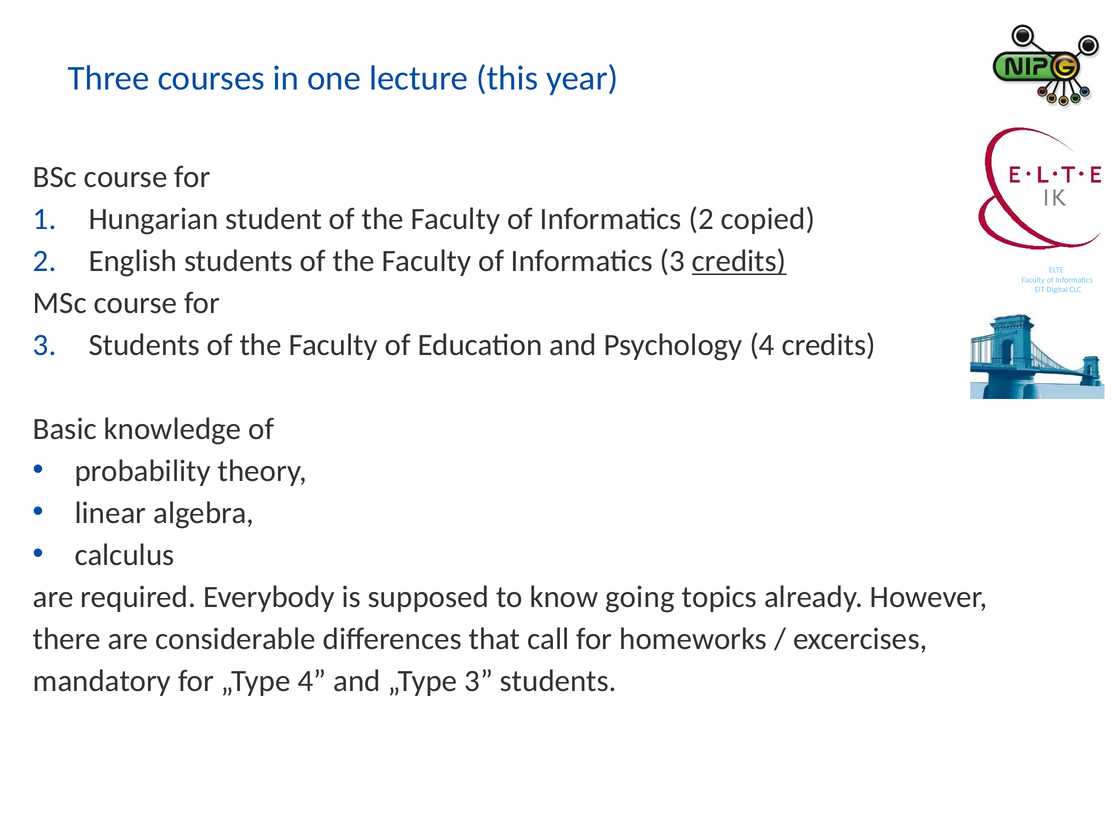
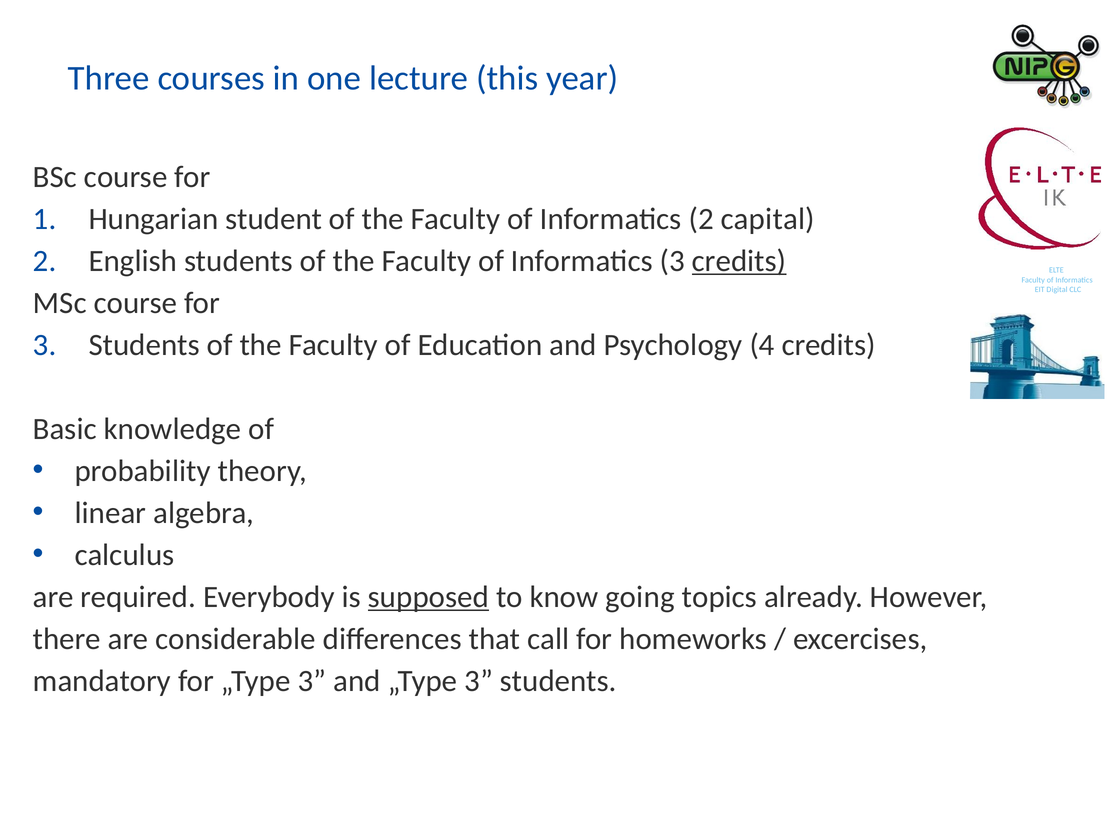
copied: copied -> capital
supposed underline: none -> present
for „Type 4: 4 -> 3
